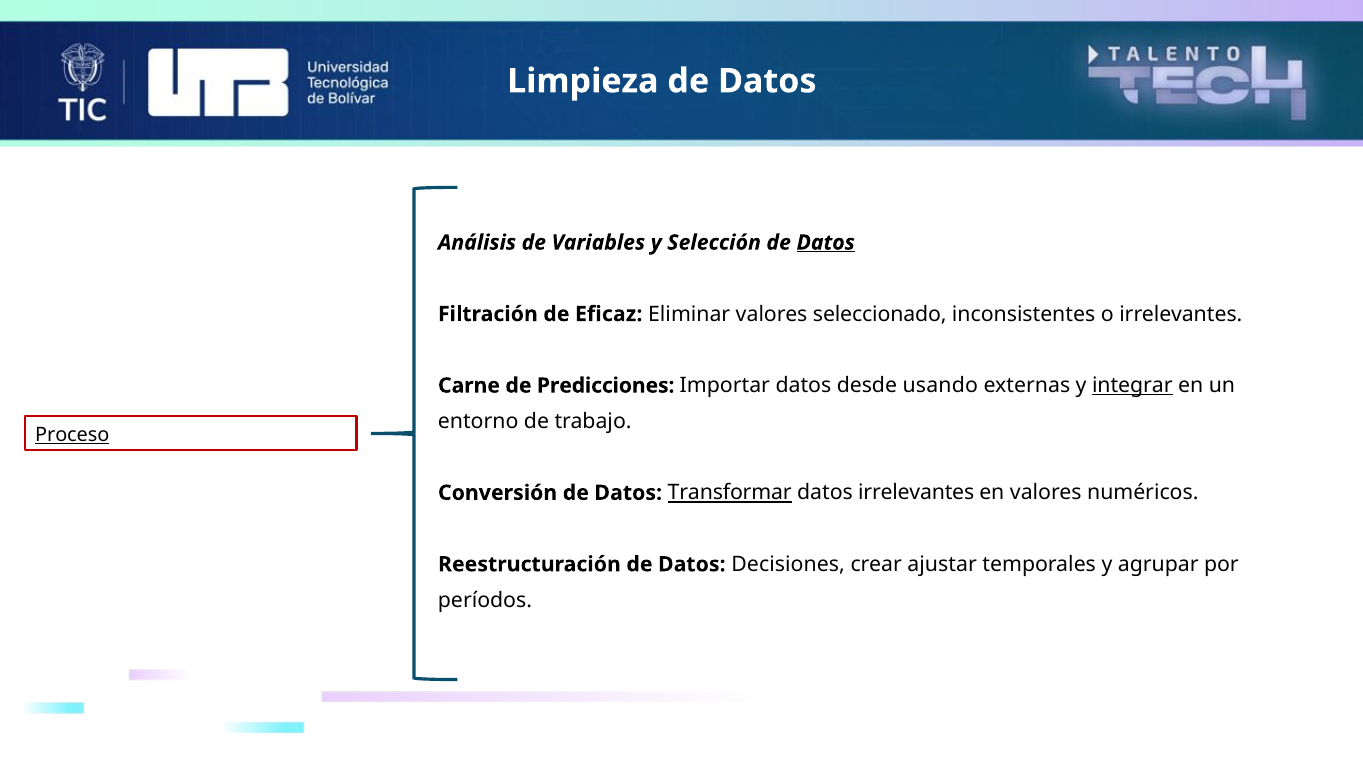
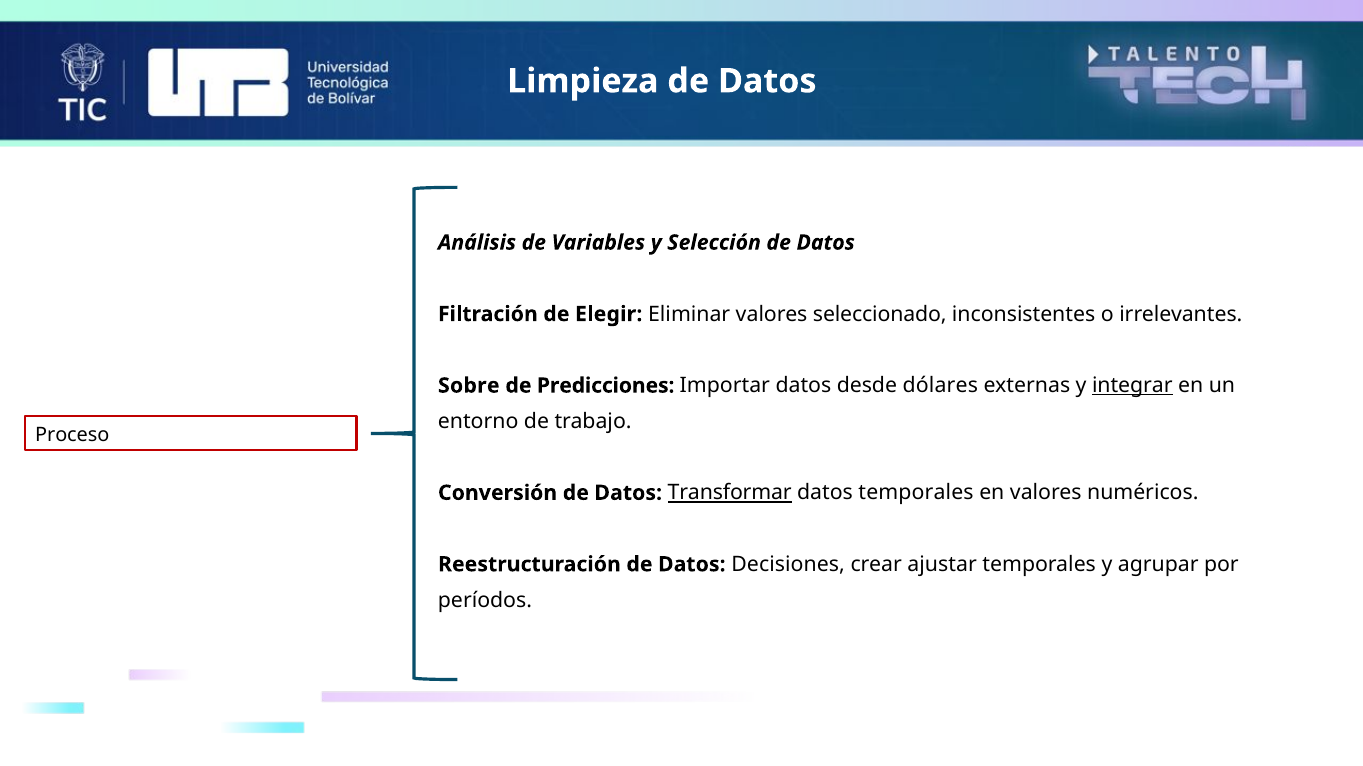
Datos at (826, 243) underline: present -> none
Eficaz: Eficaz -> Elegir
Carne: Carne -> Sobre
usando: usando -> dólares
Proceso underline: present -> none
datos irrelevantes: irrelevantes -> temporales
